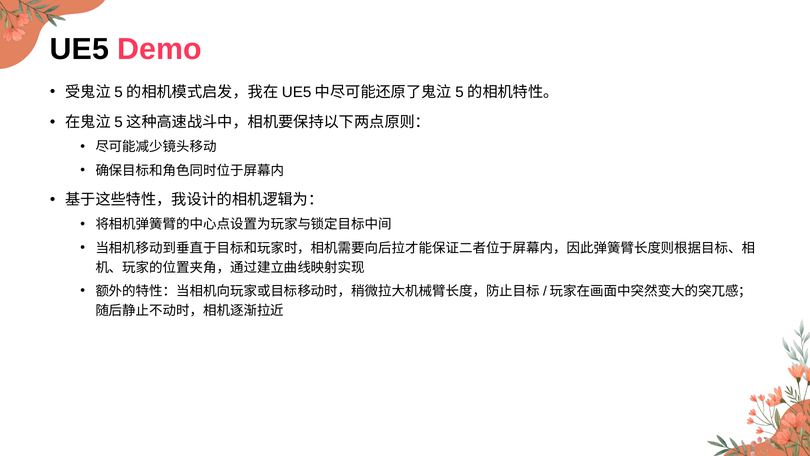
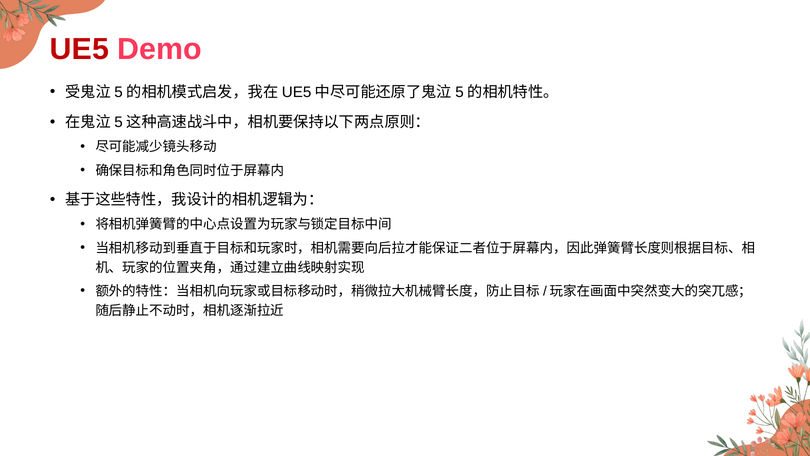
UE5 colour: black -> red
